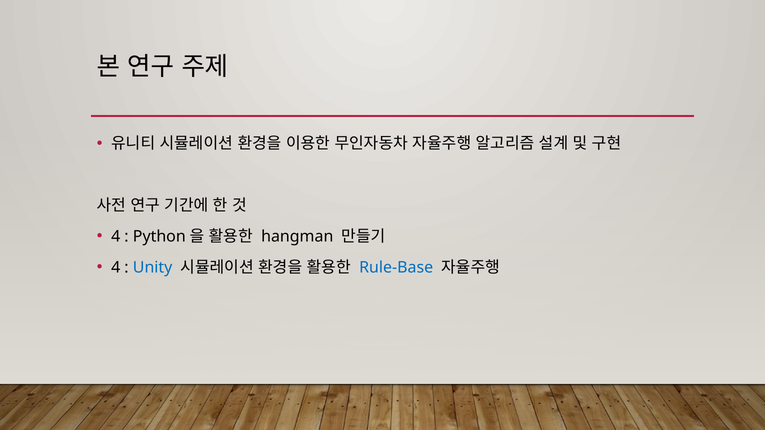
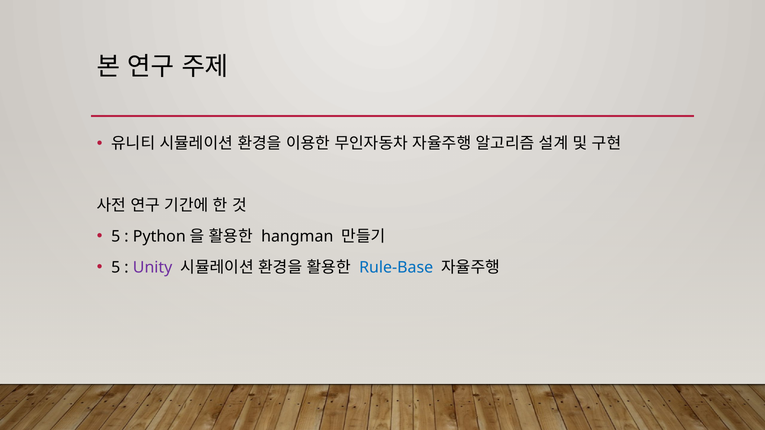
4 at (116, 237): 4 -> 5
4 at (116, 268): 4 -> 5
Unity colour: blue -> purple
